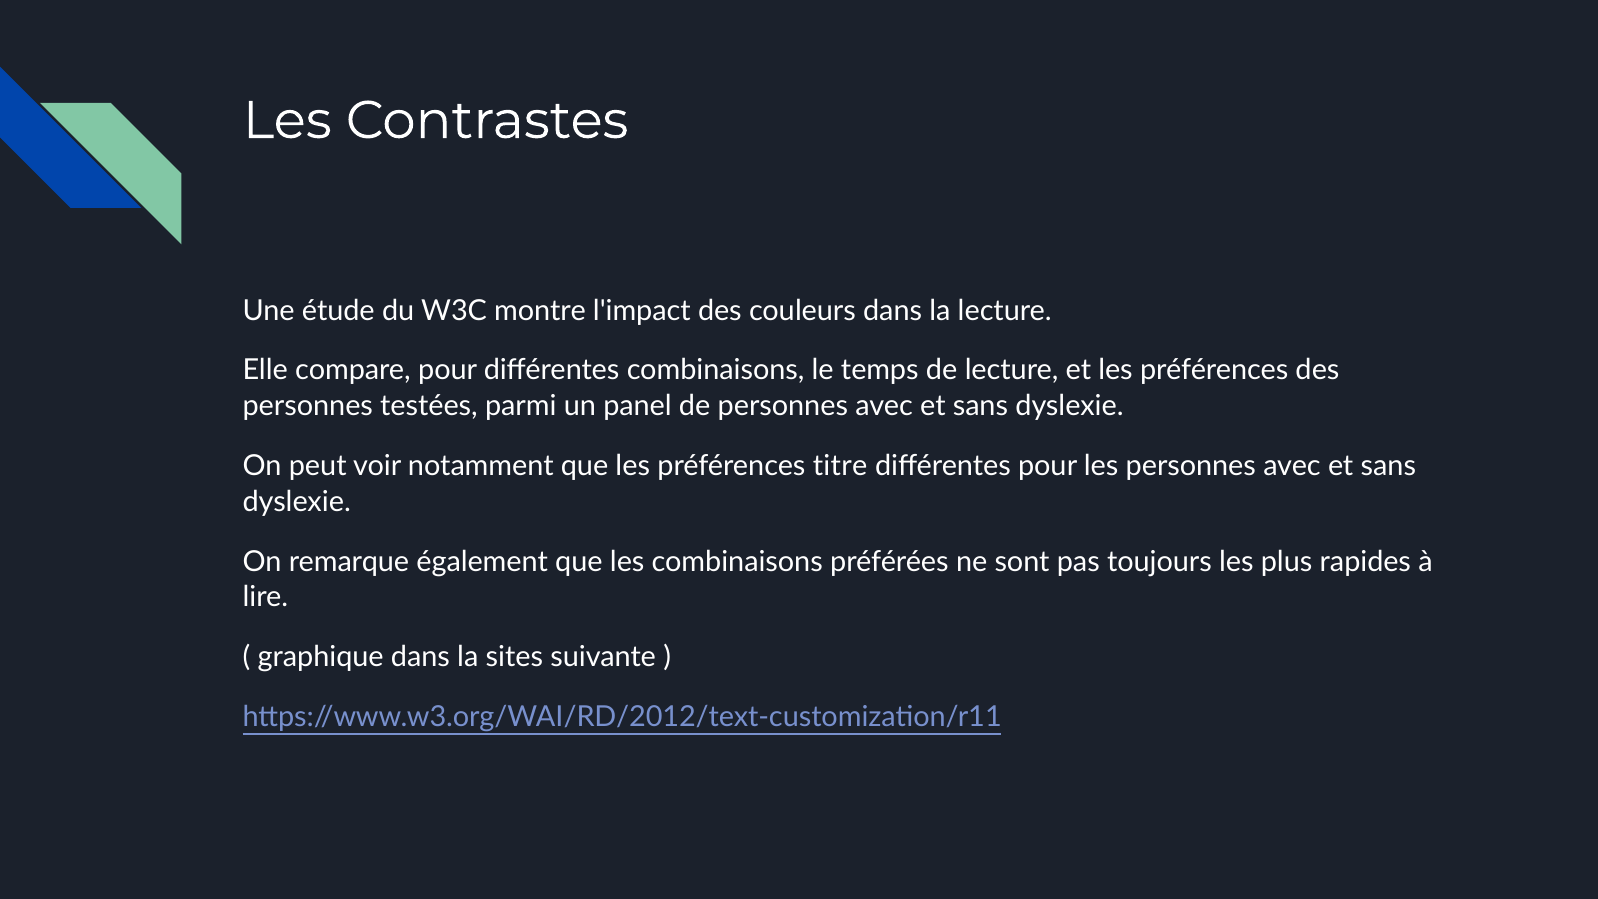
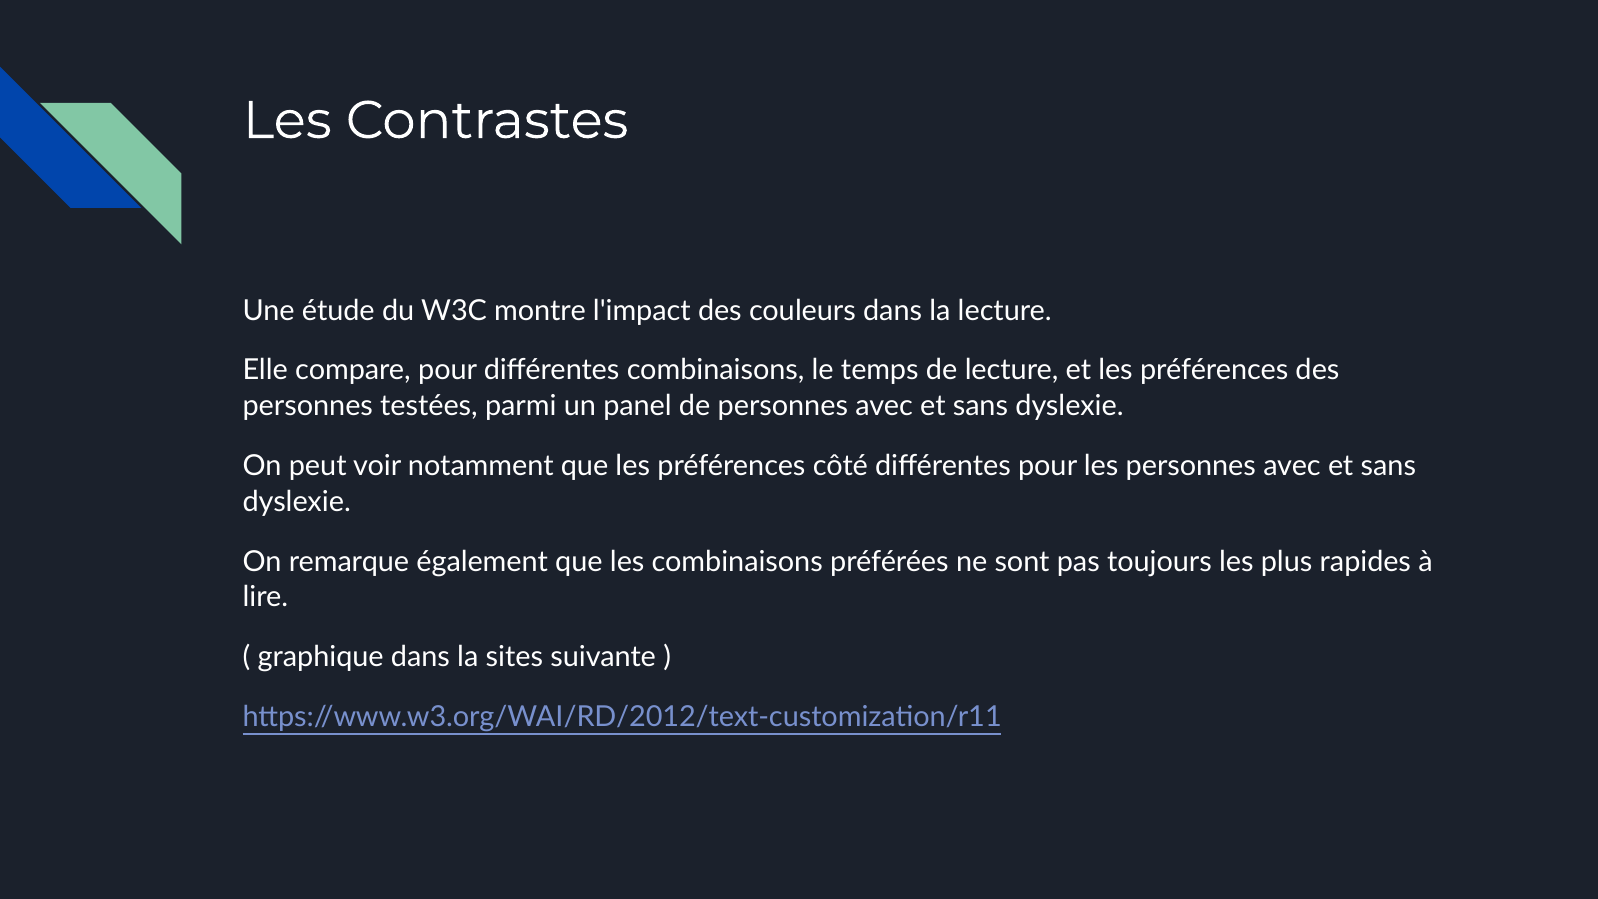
titre: titre -> côté
